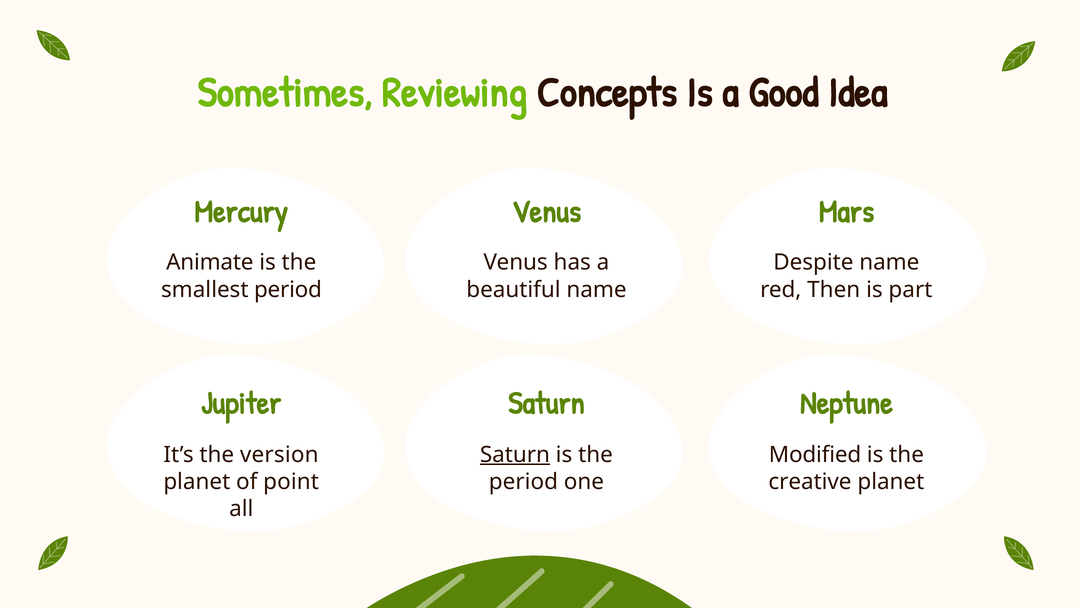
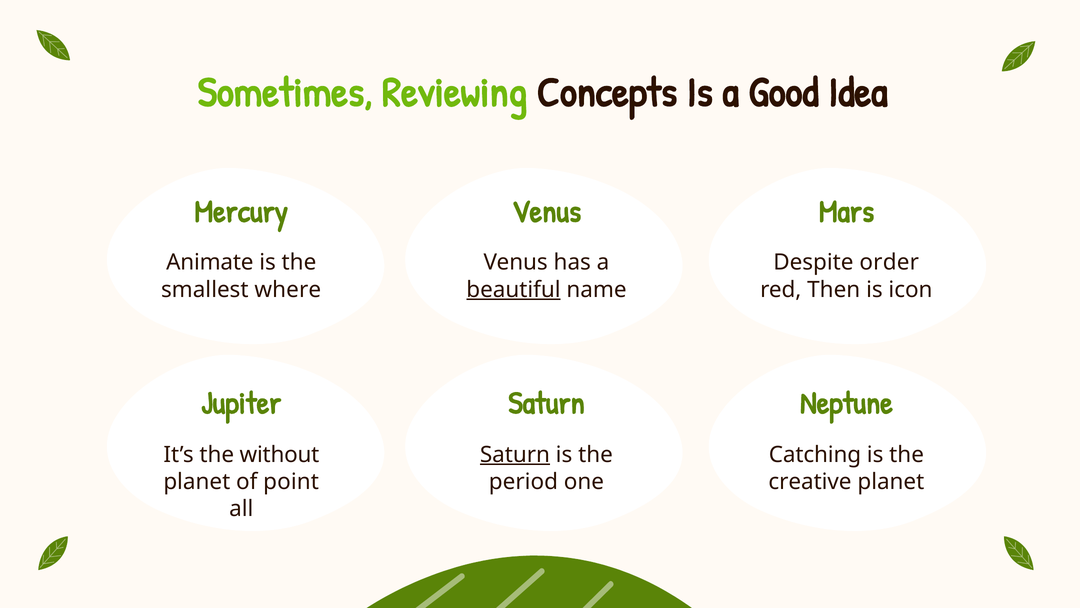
Despite name: name -> order
smallest period: period -> where
beautiful underline: none -> present
part: part -> icon
version: version -> without
Modified: Modified -> Catching
